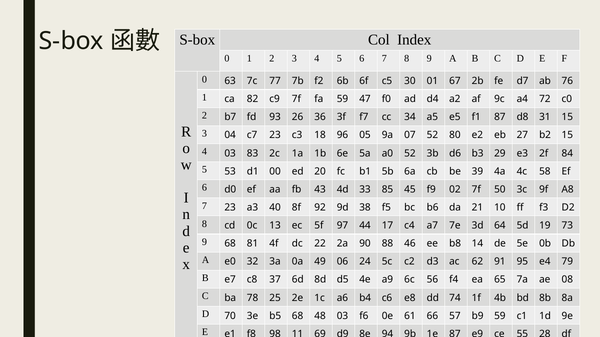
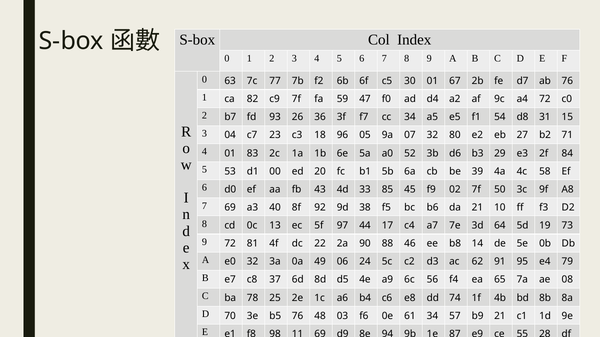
f1 87: 87 -> 54
07 52: 52 -> 32
b2 15: 15 -> 71
4 03: 03 -> 01
7 23: 23 -> 69
9 68: 68 -> 72
b5 68: 68 -> 76
61 66: 66 -> 34
b9 59: 59 -> 21
